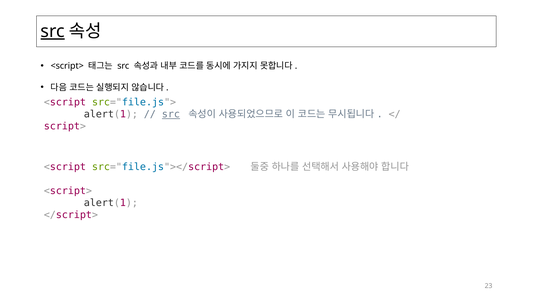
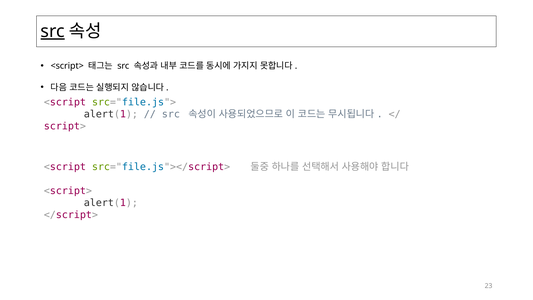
src at (171, 114) underline: present -> none
